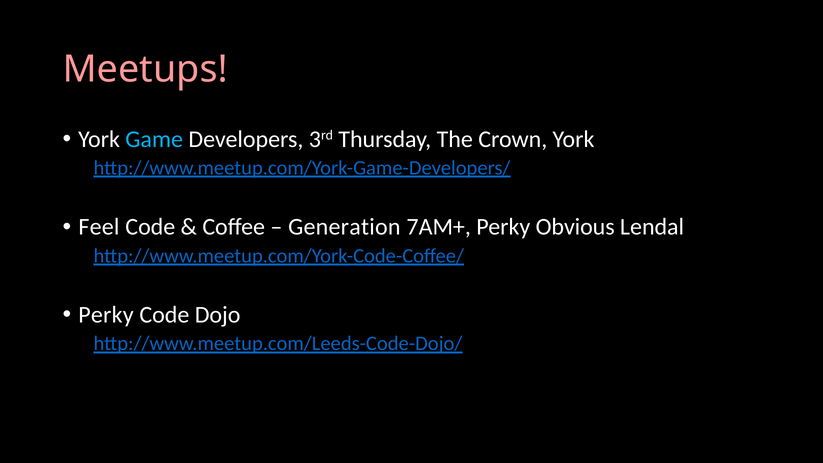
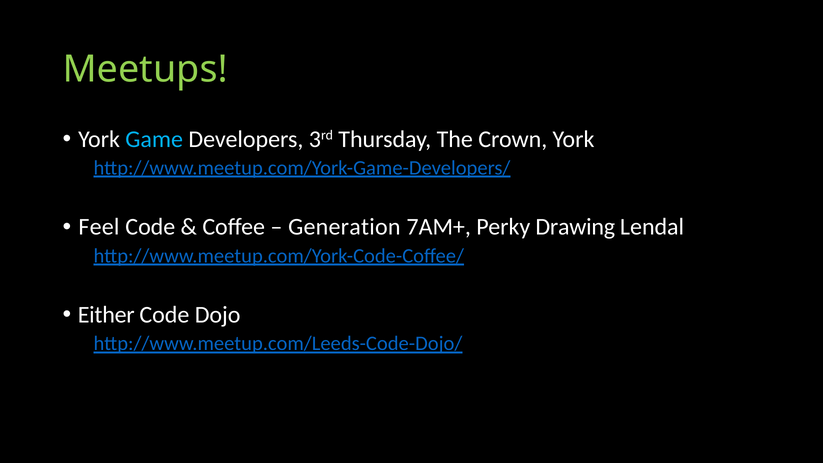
Meetups colour: pink -> light green
Obvious: Obvious -> Drawing
Perky at (106, 315): Perky -> Either
